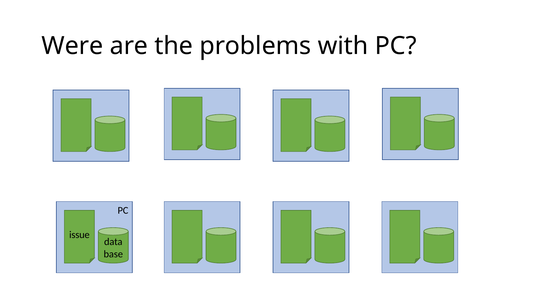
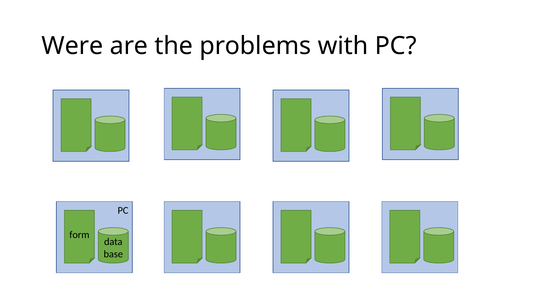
issue: issue -> form
